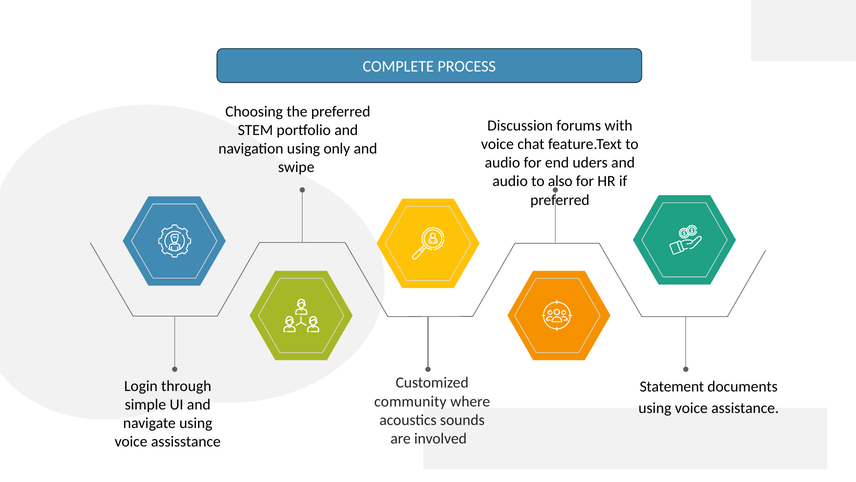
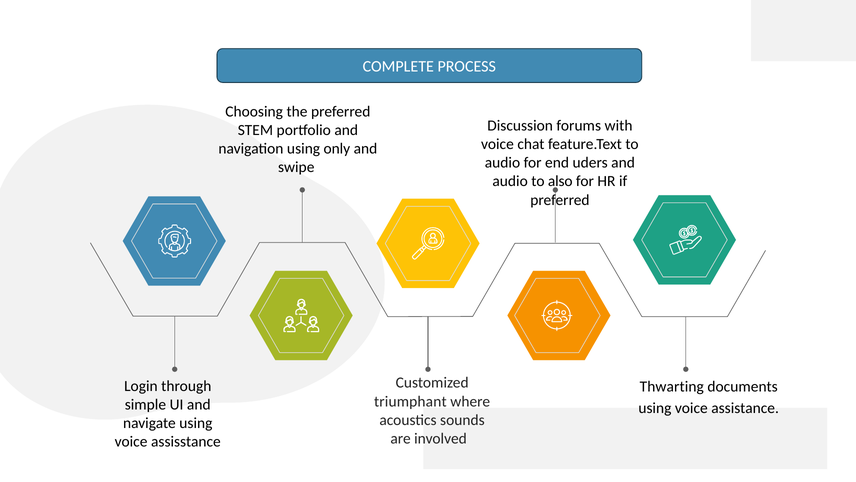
Statement: Statement -> Thwarting
community: community -> triumphant
